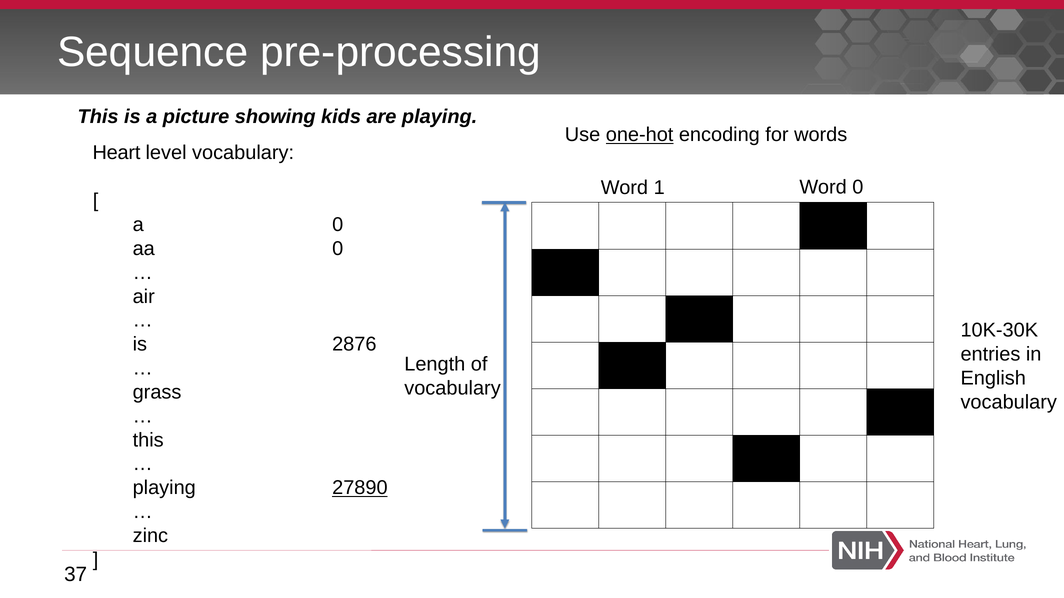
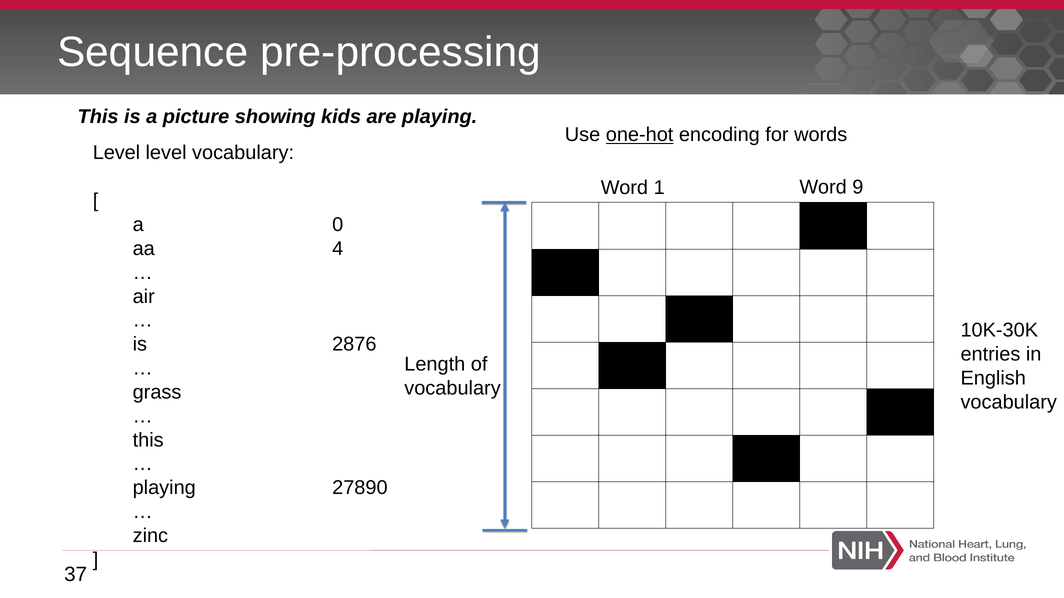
Heart at (116, 153): Heart -> Level
Word 0: 0 -> 9
aa 0: 0 -> 4
27890 underline: present -> none
